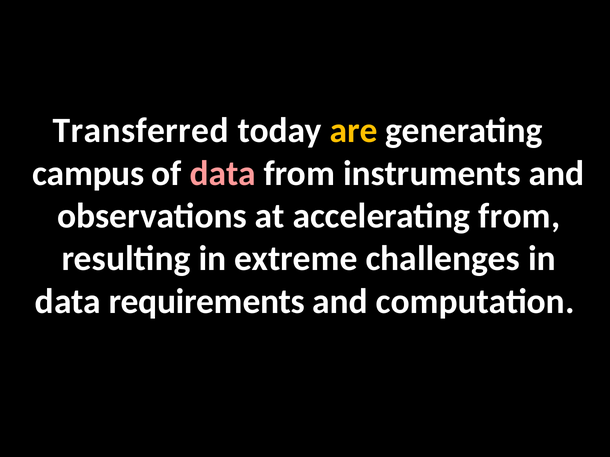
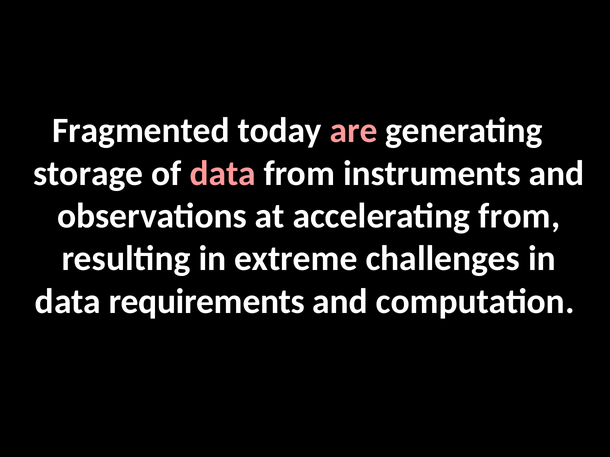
Transferred: Transferred -> Fragmented
are colour: yellow -> pink
campus: campus -> storage
